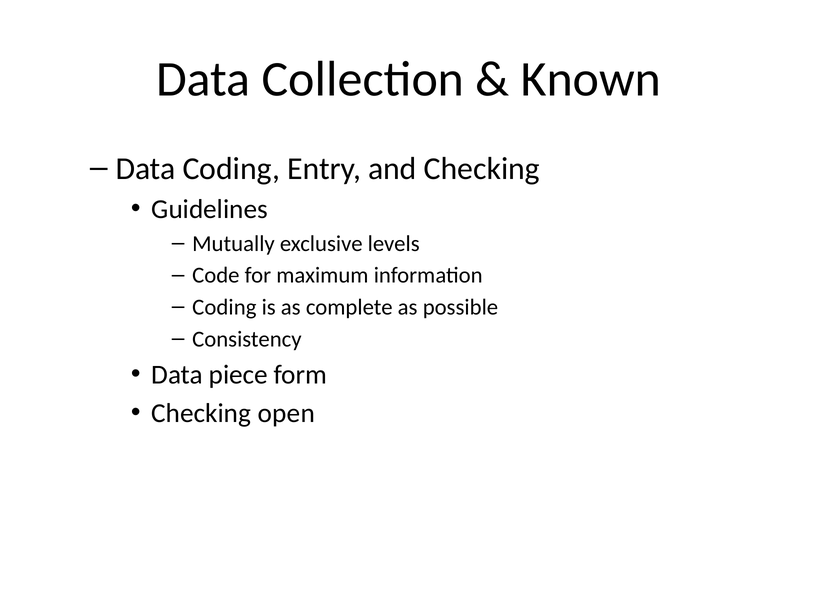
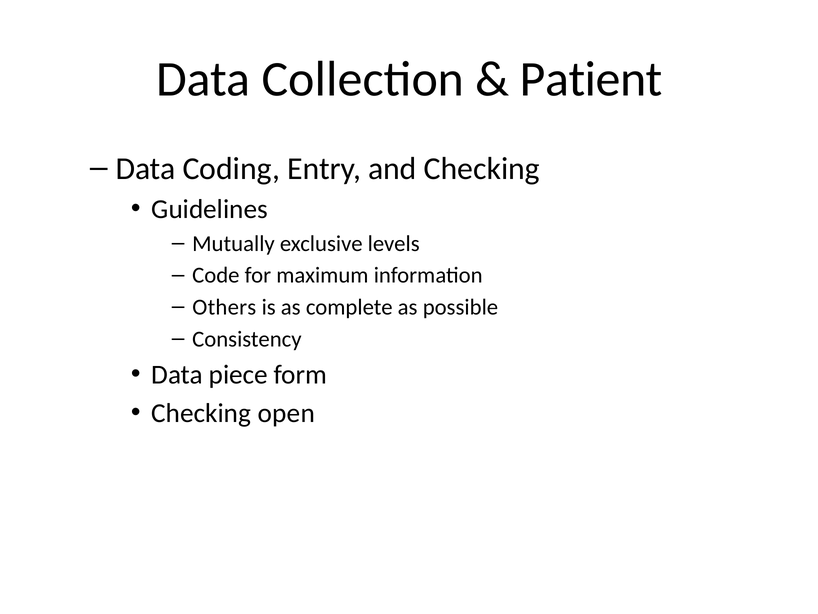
Known: Known -> Patient
Coding at (224, 307): Coding -> Others
